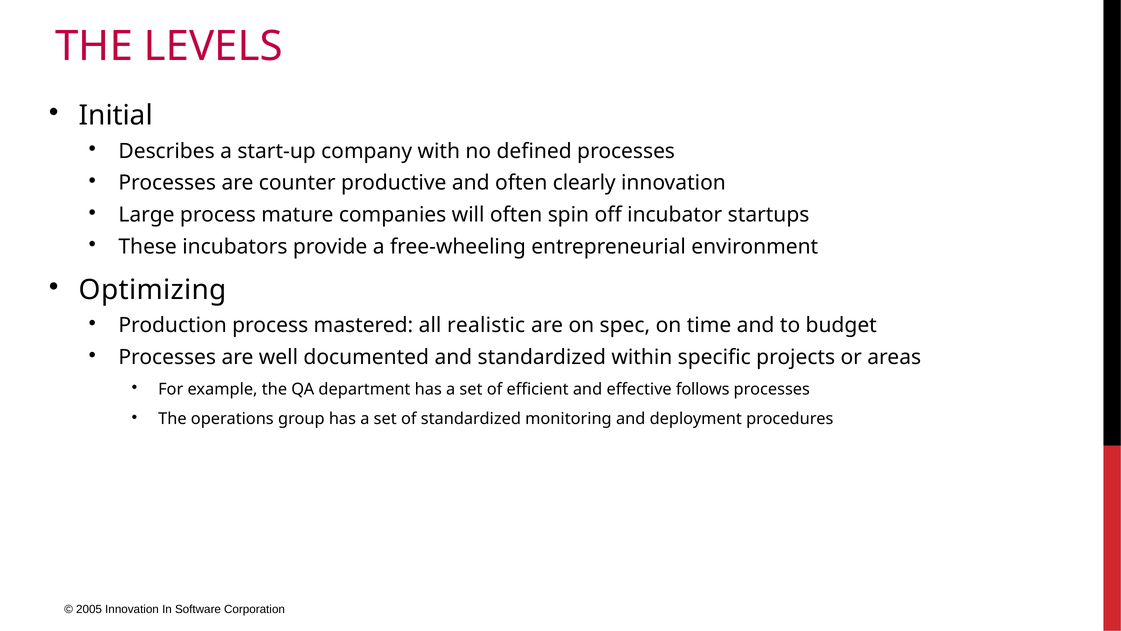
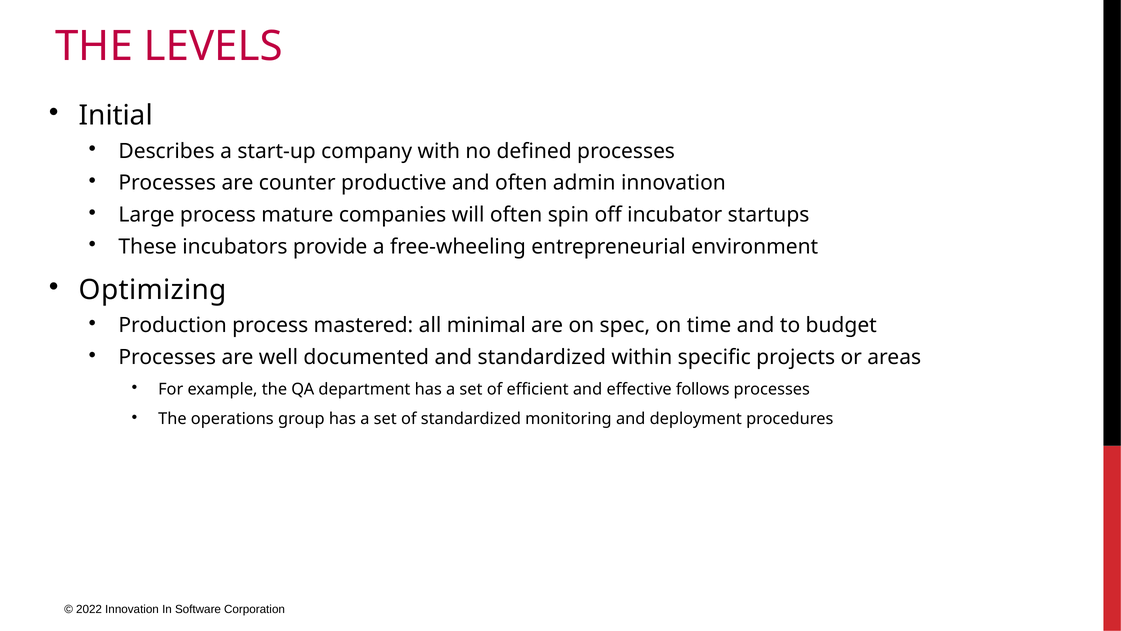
clearly: clearly -> admin
realistic: realistic -> minimal
2005: 2005 -> 2022
